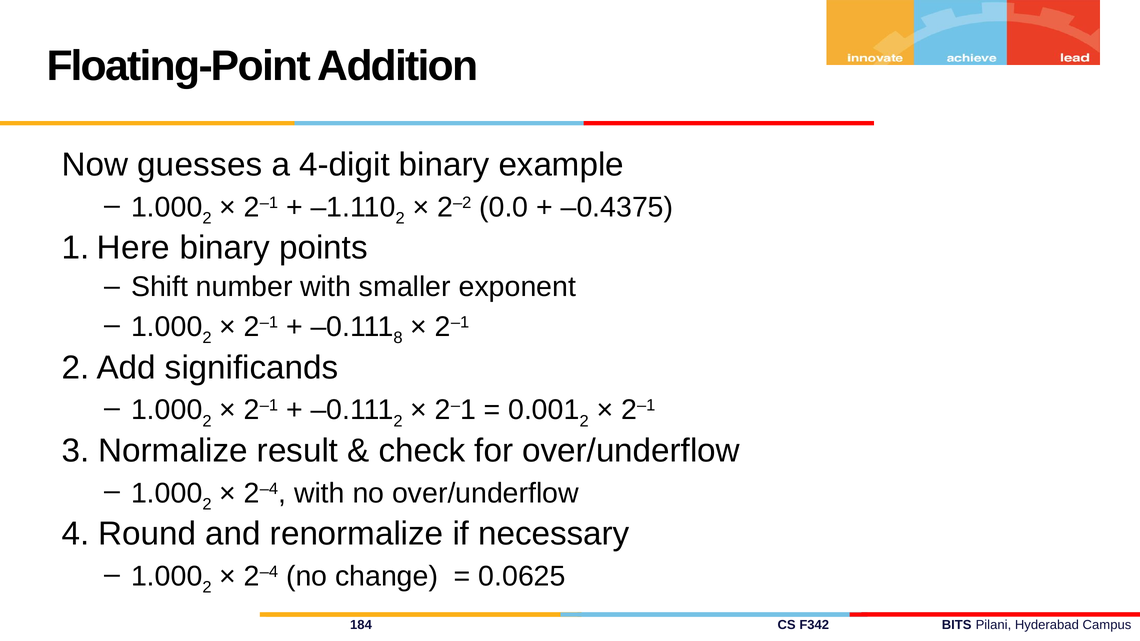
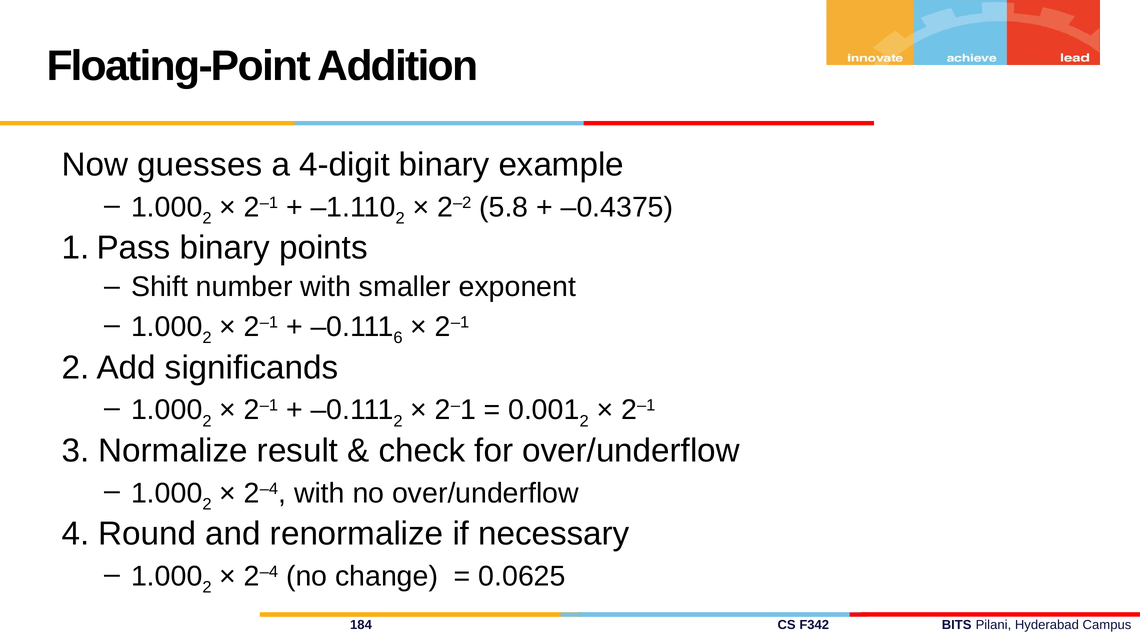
0.0: 0.0 -> 5.8
Here: Here -> Pass
8: 8 -> 6
